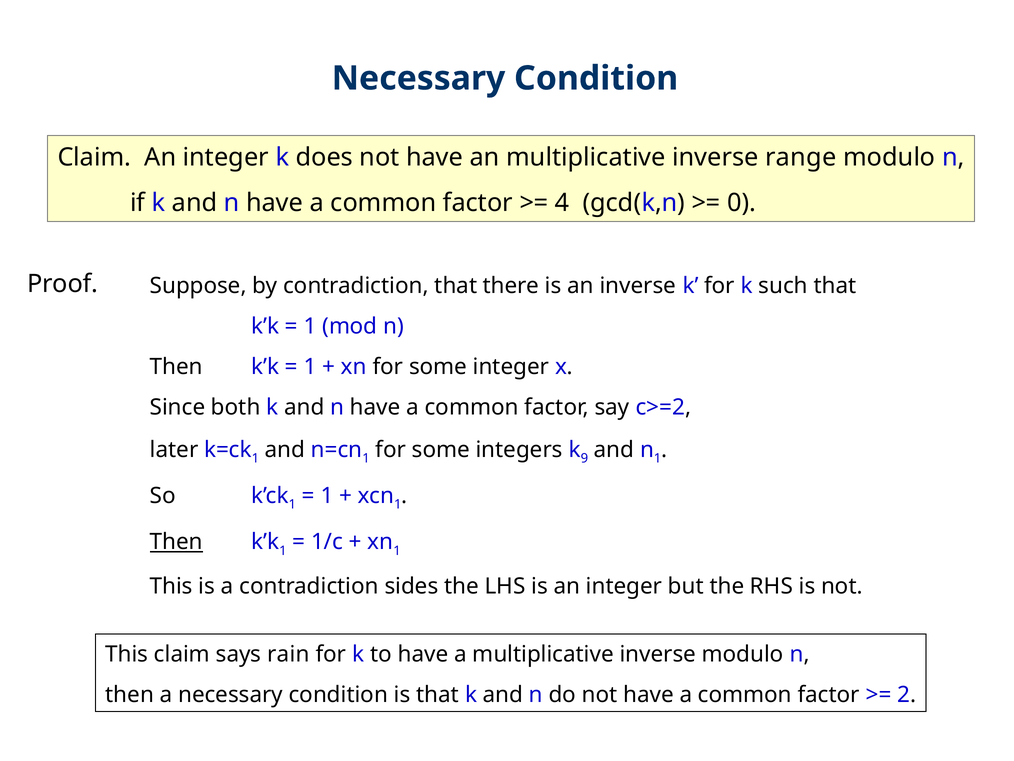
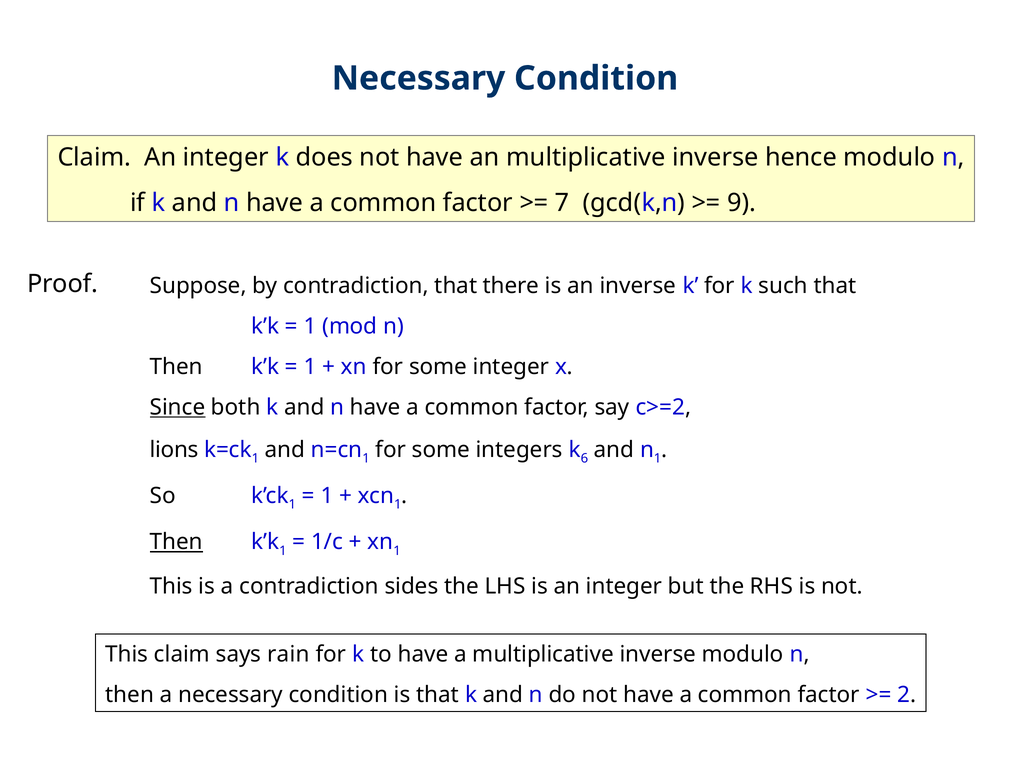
range: range -> hence
4: 4 -> 7
0: 0 -> 9
Since underline: none -> present
later: later -> lions
9: 9 -> 6
